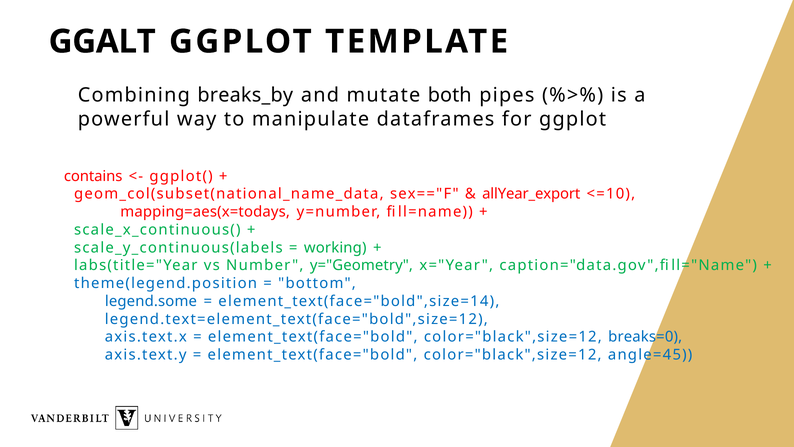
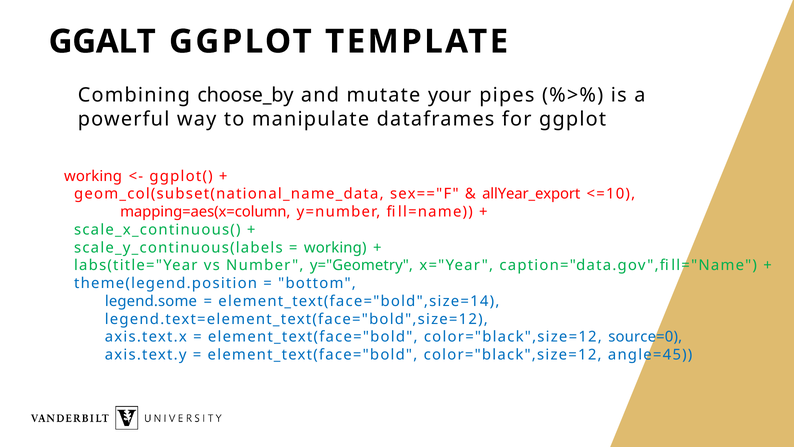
breaks_by: breaks_by -> choose_by
both: both -> your
contains at (93, 176): contains -> working
mapping=aes(x=todays: mapping=aes(x=todays -> mapping=aes(x=column
breaks=0: breaks=0 -> source=0
